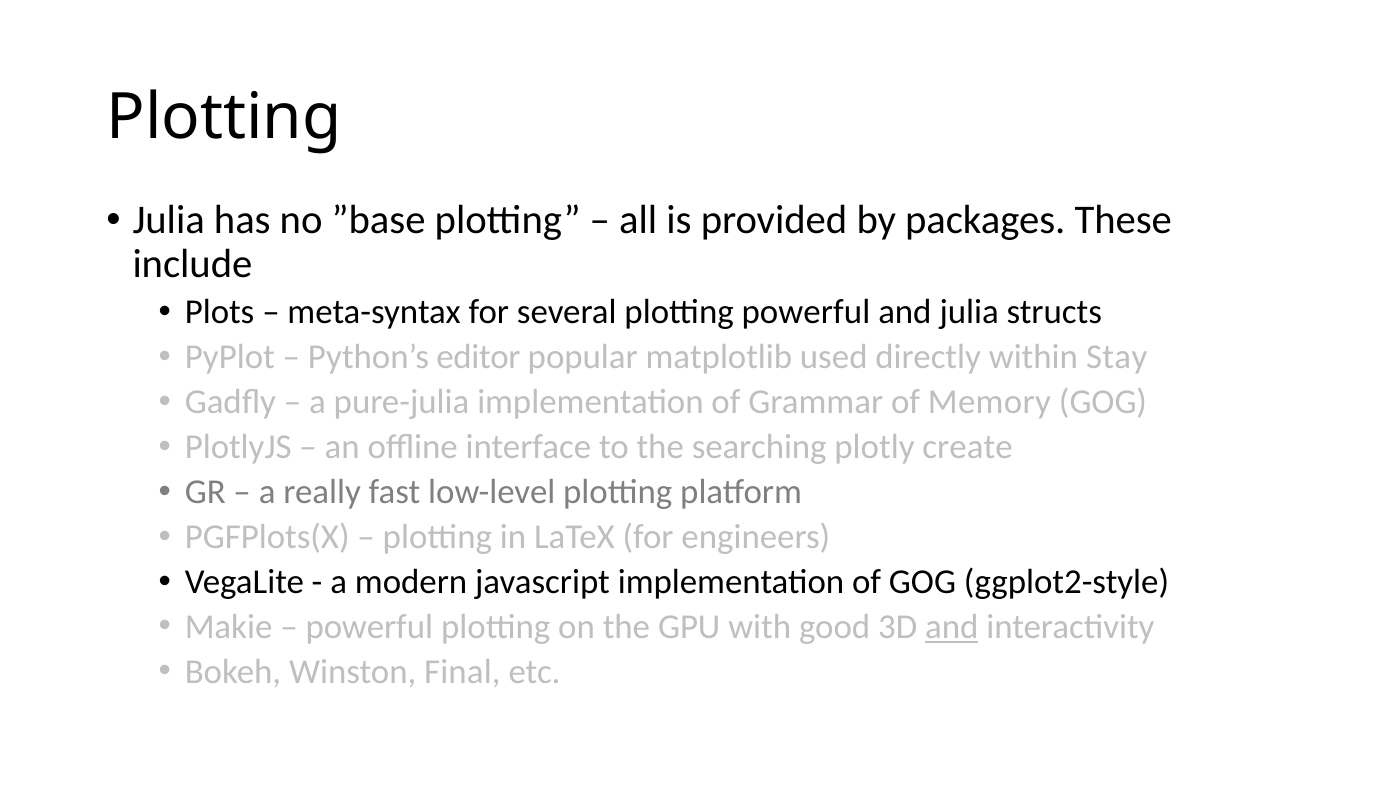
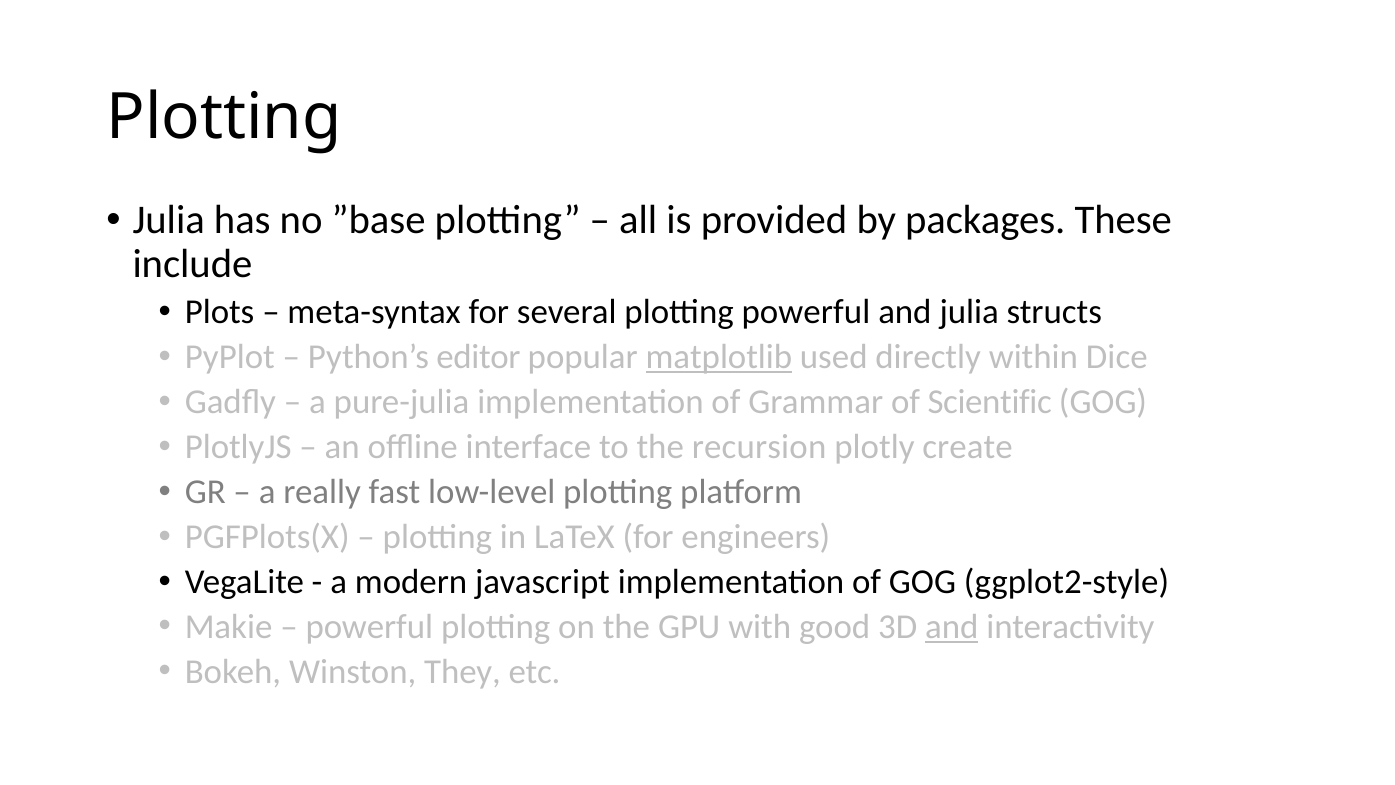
matplotlib underline: none -> present
Stay: Stay -> Dice
Memory: Memory -> Scientific
searching: searching -> recursion
Final: Final -> They
